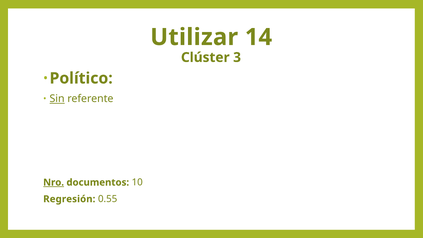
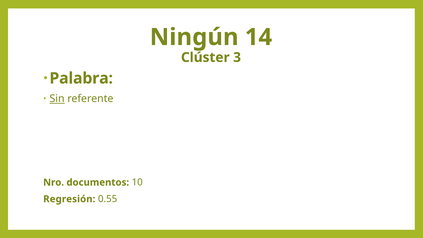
Utilizar: Utilizar -> Ningún
Político: Político -> Palabra
Nro underline: present -> none
